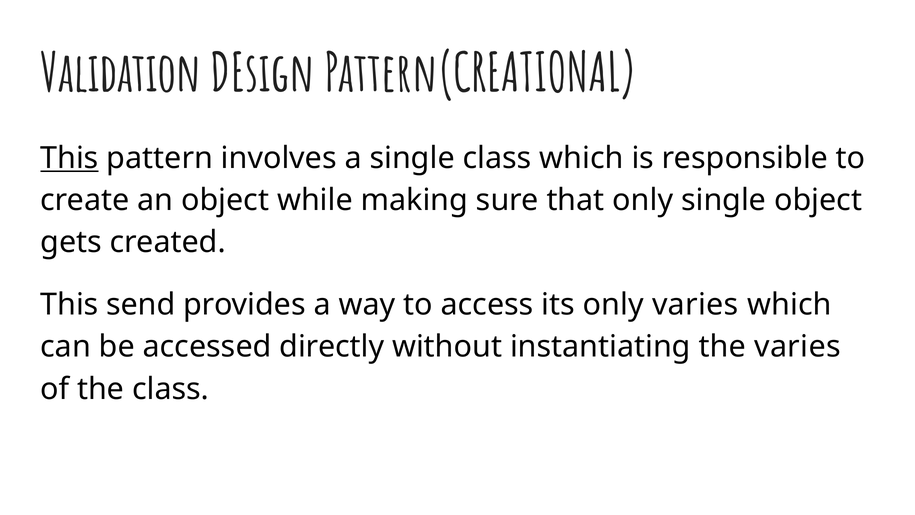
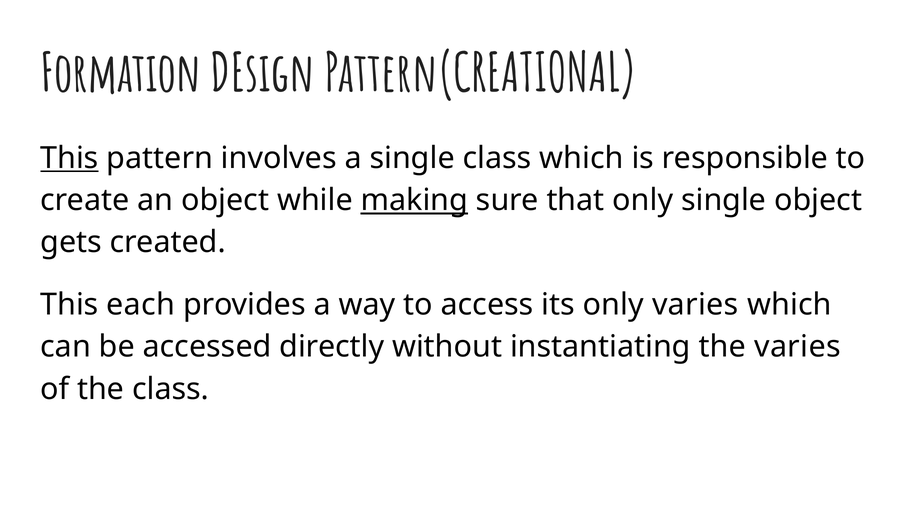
Validation: Validation -> Formation
making underline: none -> present
send: send -> each
